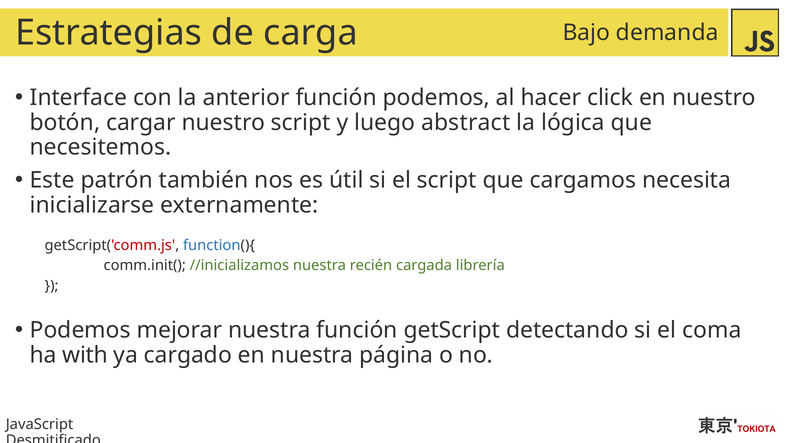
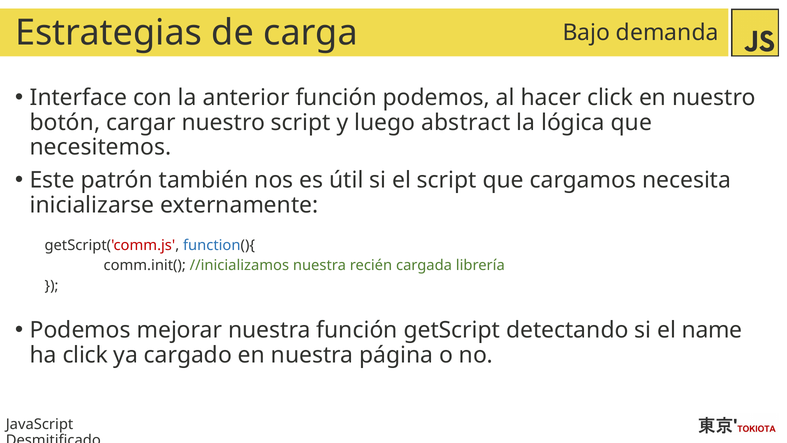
coma: coma -> name
ha with: with -> click
